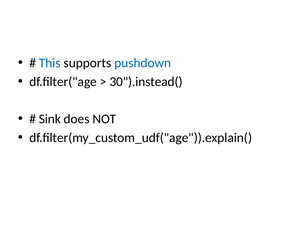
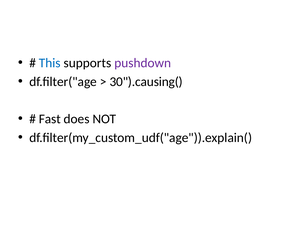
pushdown colour: blue -> purple
30").instead(: 30").instead( -> 30").causing(
Sink: Sink -> Fast
